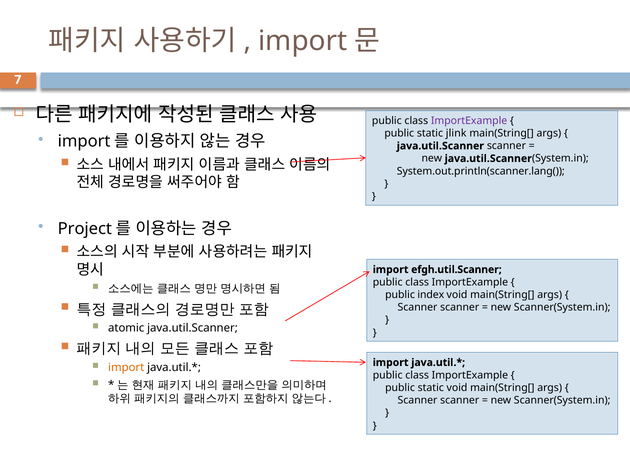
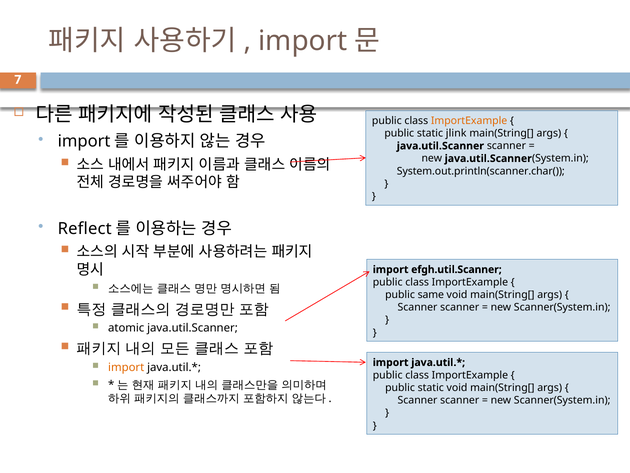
ImportExample at (469, 121) colour: purple -> orange
System.out.println(scanner.lang(: System.out.println(scanner.lang( -> System.out.println(scanner.char(
Project: Project -> Reflect
index: index -> same
